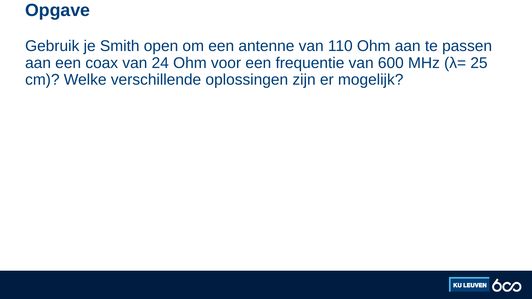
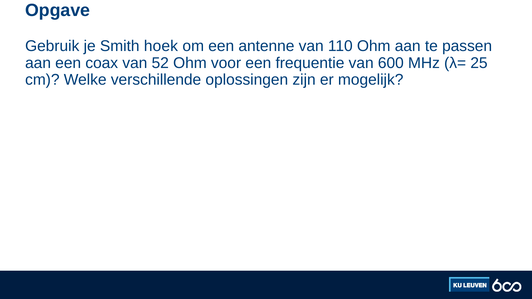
open: open -> hoek
24: 24 -> 52
